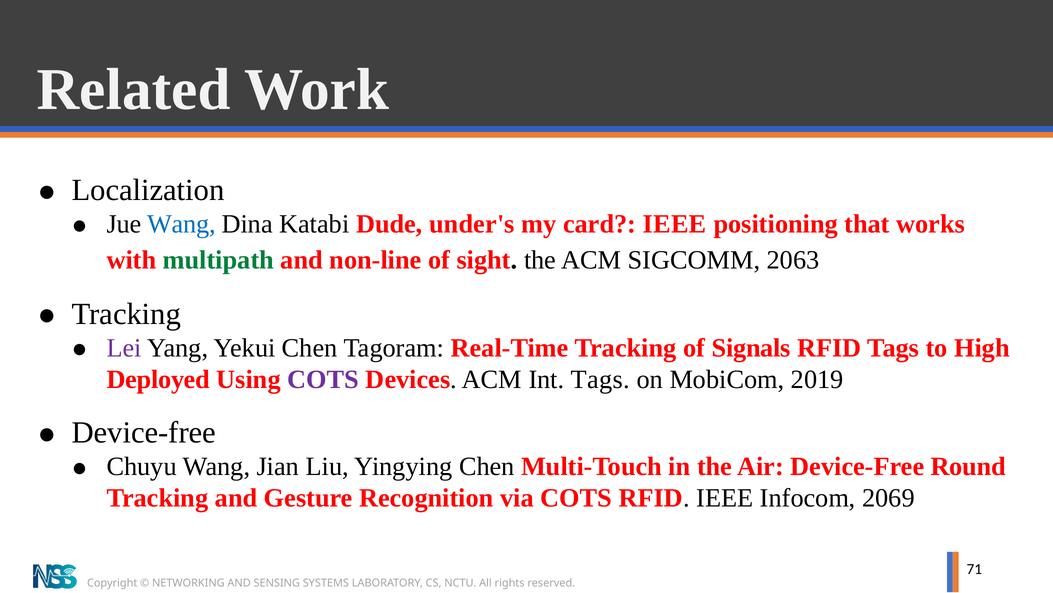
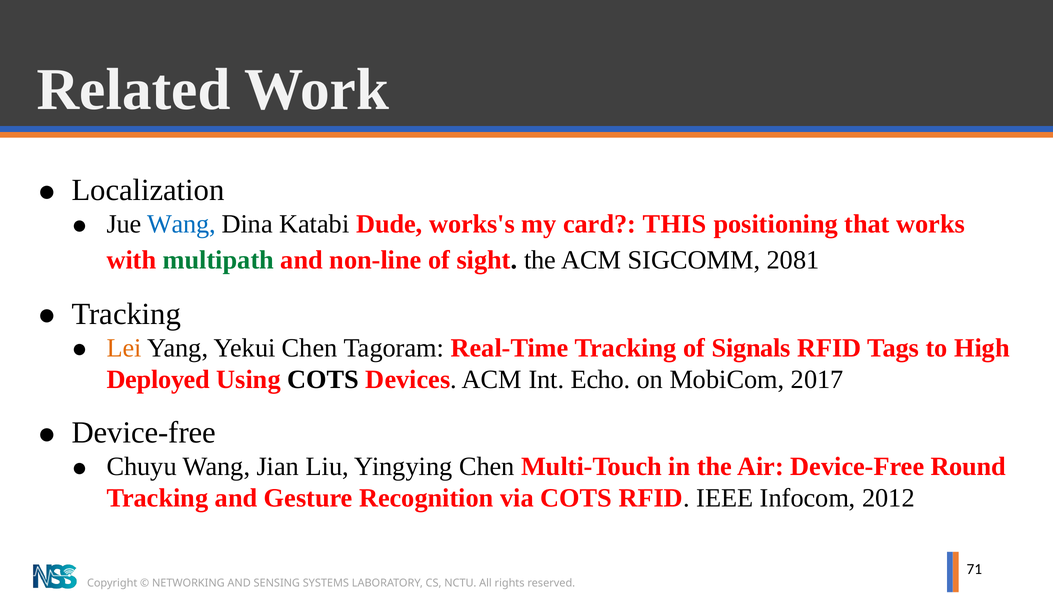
under's: under's -> works's
card IEEE: IEEE -> THIS
2063: 2063 -> 2081
Lei colour: purple -> orange
COTS at (323, 379) colour: purple -> black
Int Tags: Tags -> Echo
2019: 2019 -> 2017
2069: 2069 -> 2012
